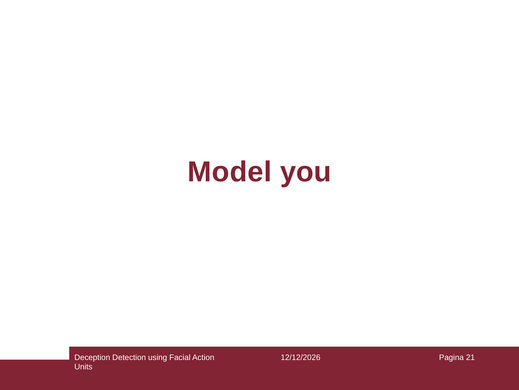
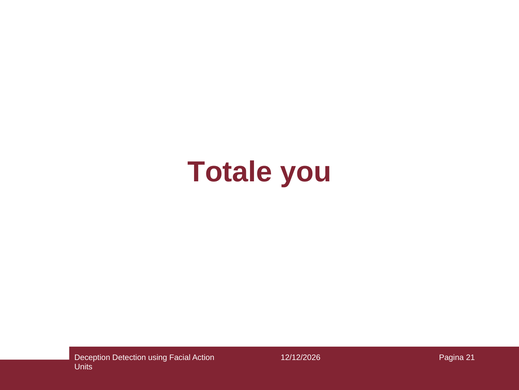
Model: Model -> Totale
